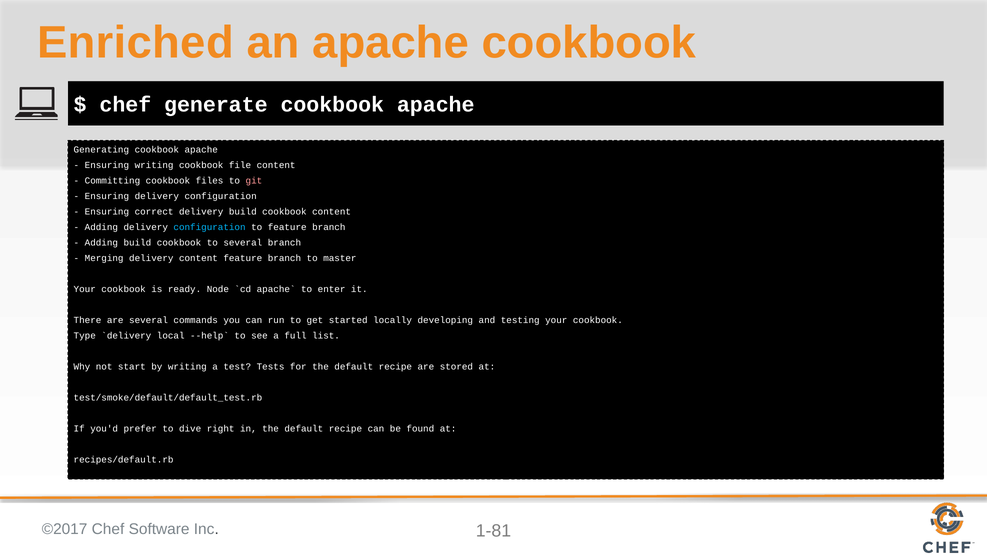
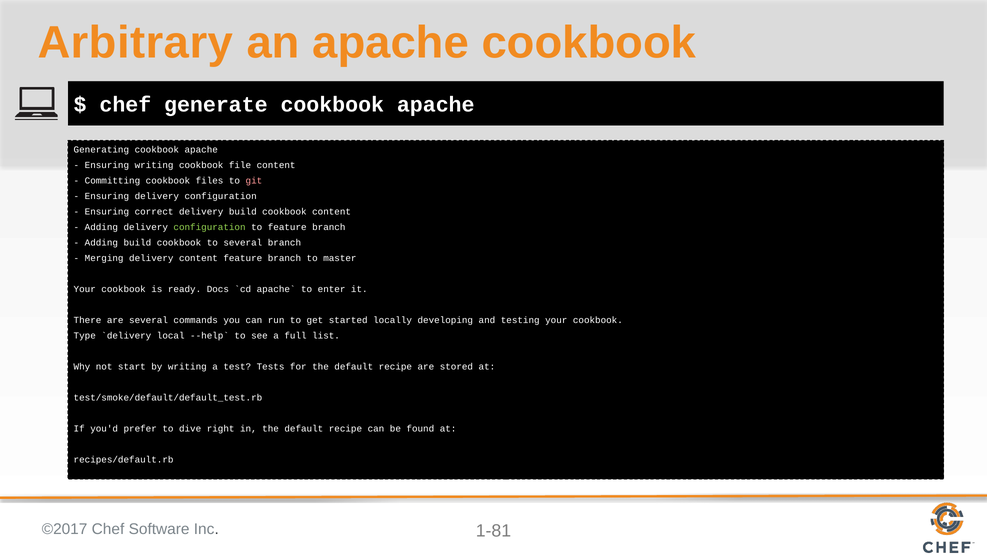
Enriched: Enriched -> Arbitrary
configuration at (210, 227) colour: light blue -> light green
Node: Node -> Docs
